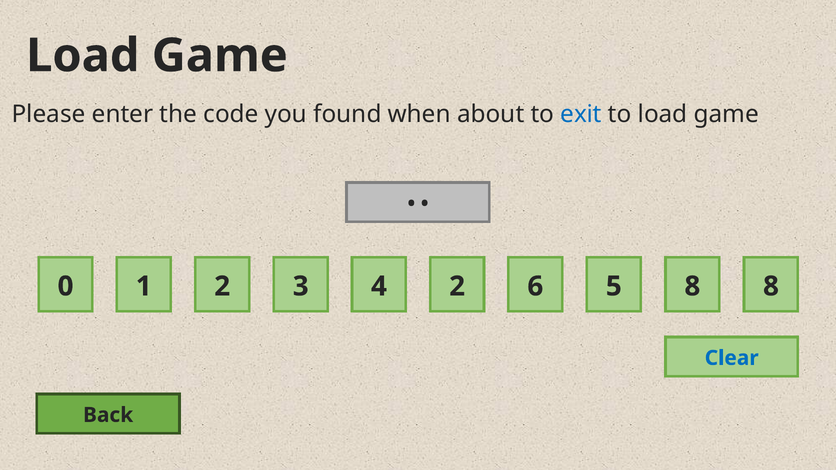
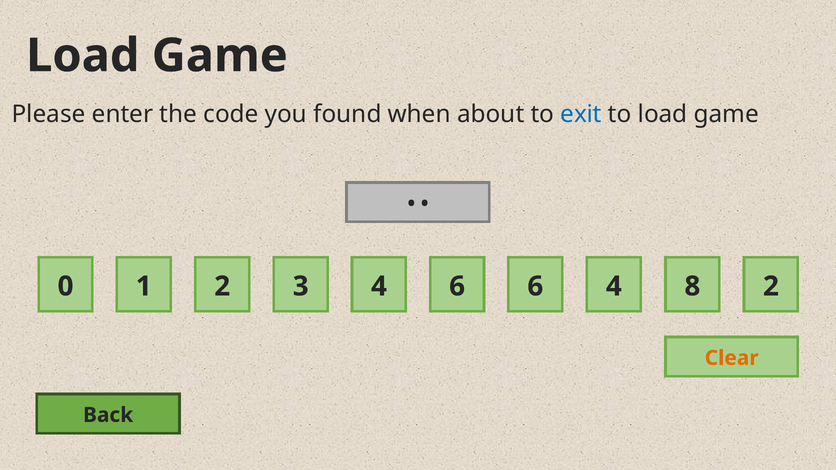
4 2: 2 -> 6
6 5: 5 -> 4
0 8: 8 -> 2
Clear colour: blue -> orange
